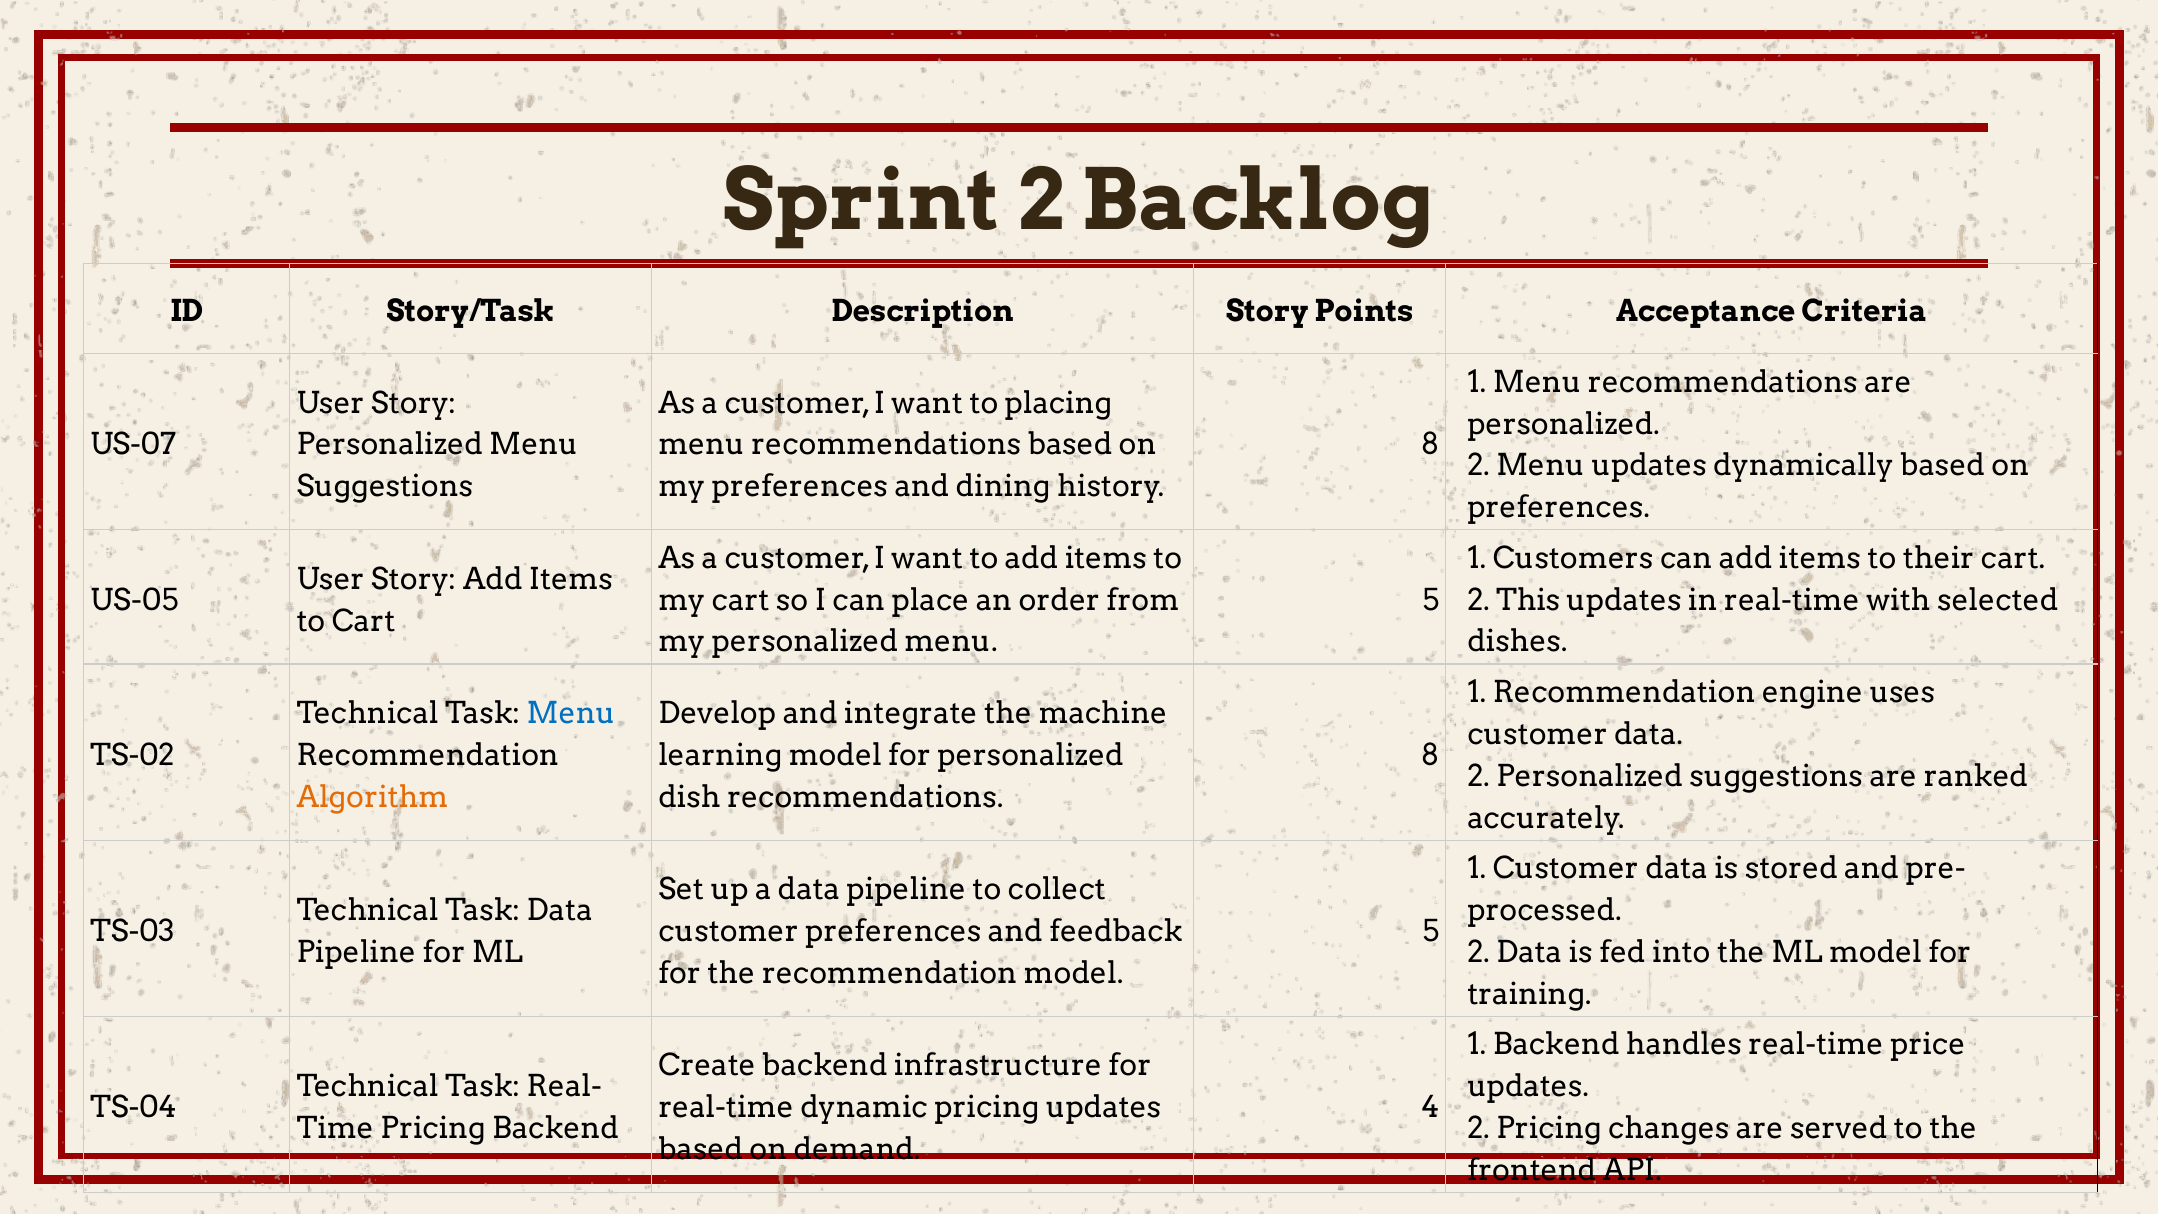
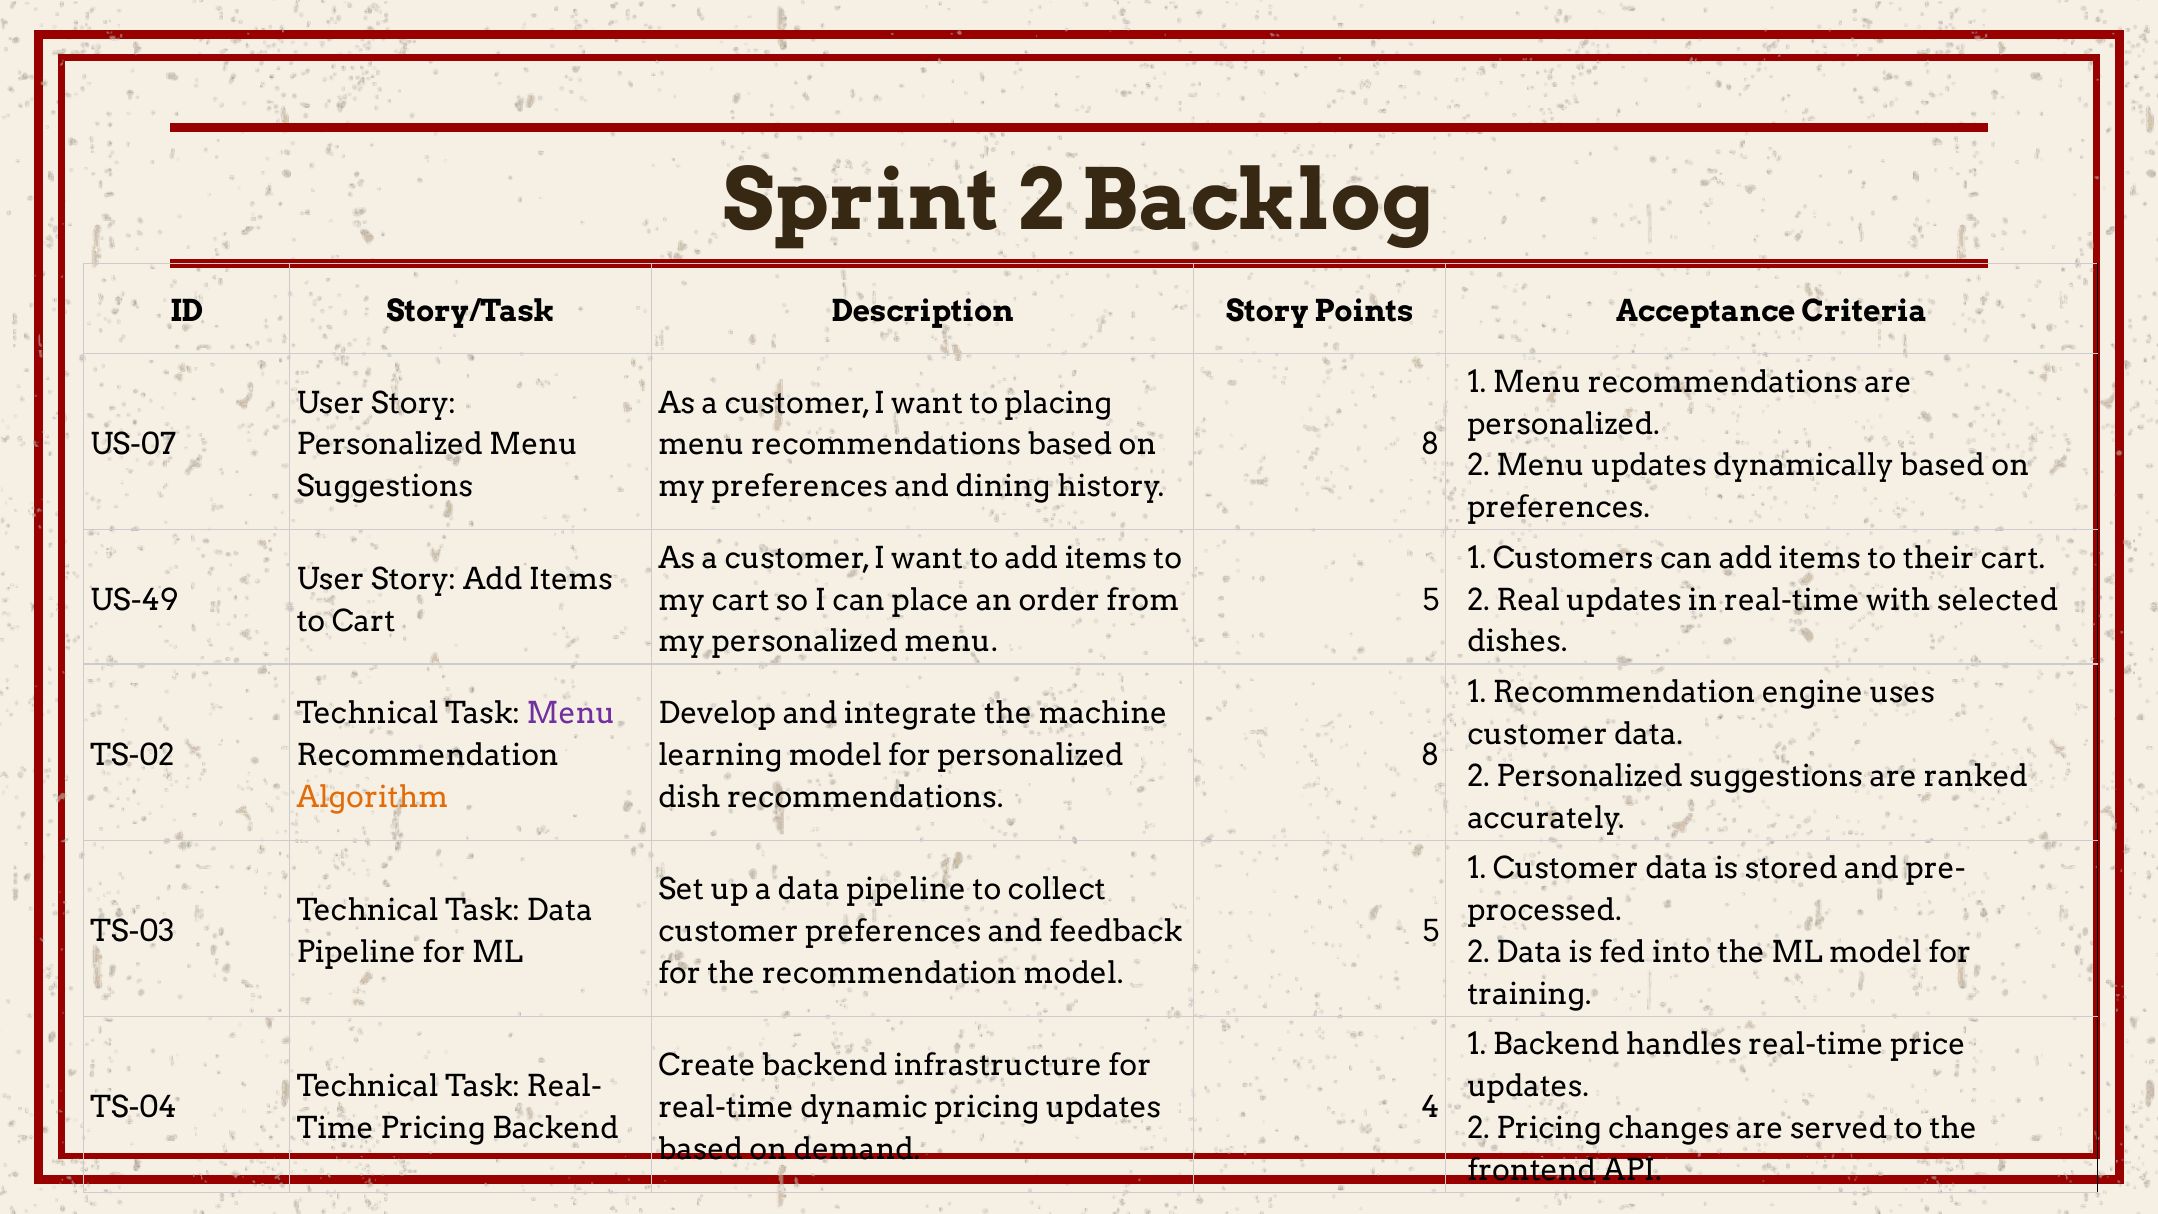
US-05: US-05 -> US-49
This: This -> Real
Menu at (571, 714) colour: blue -> purple
